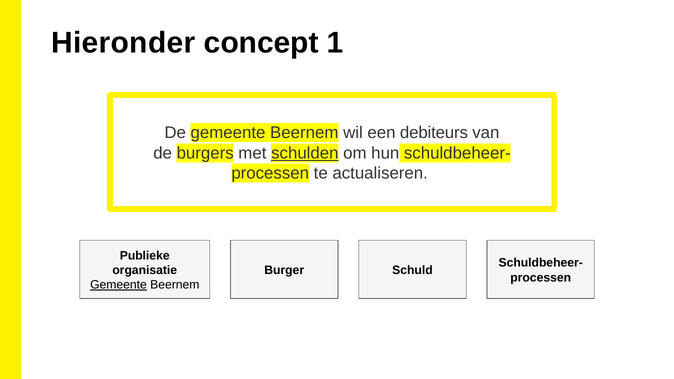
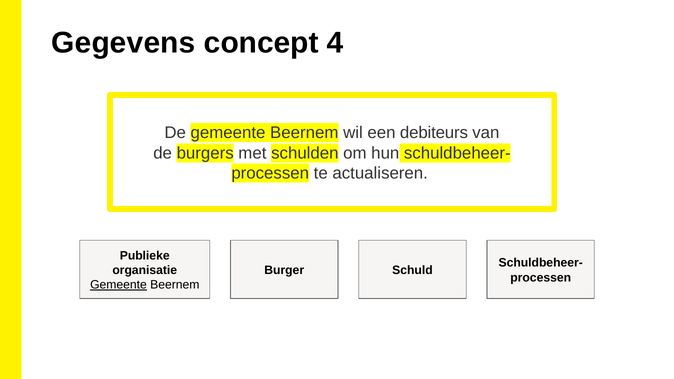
Hieronder: Hieronder -> Gegevens
1: 1 -> 4
schulden underline: present -> none
